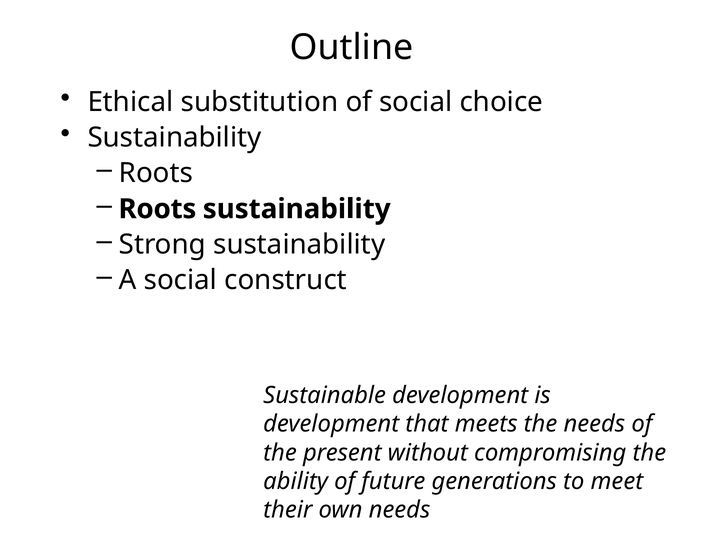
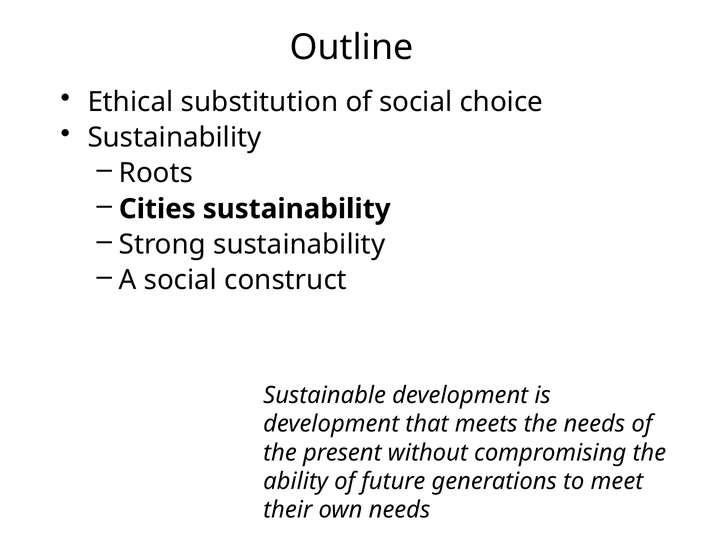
Roots at (157, 209): Roots -> Cities
